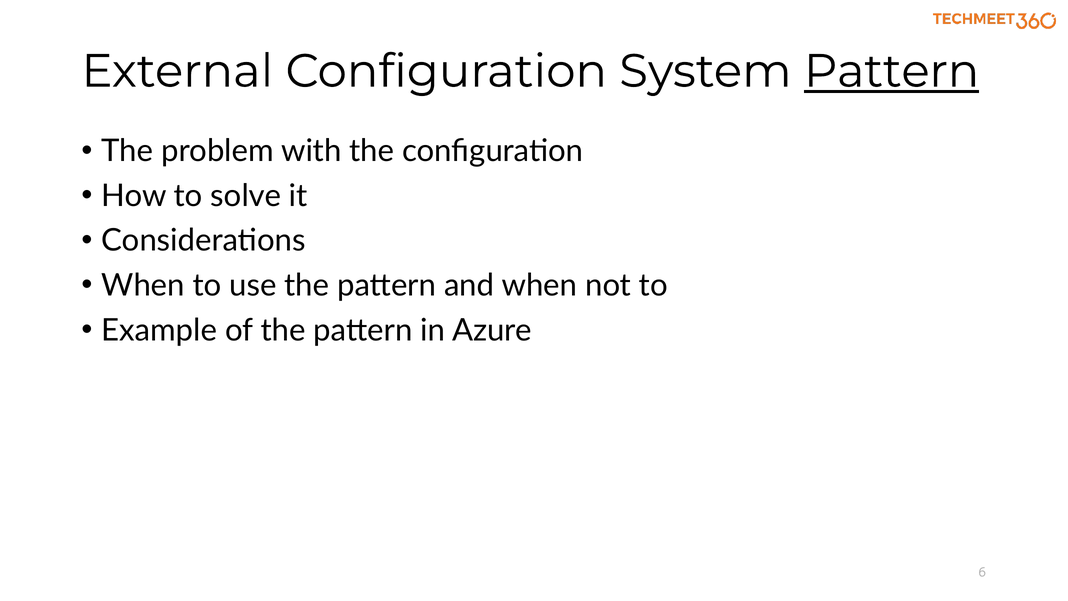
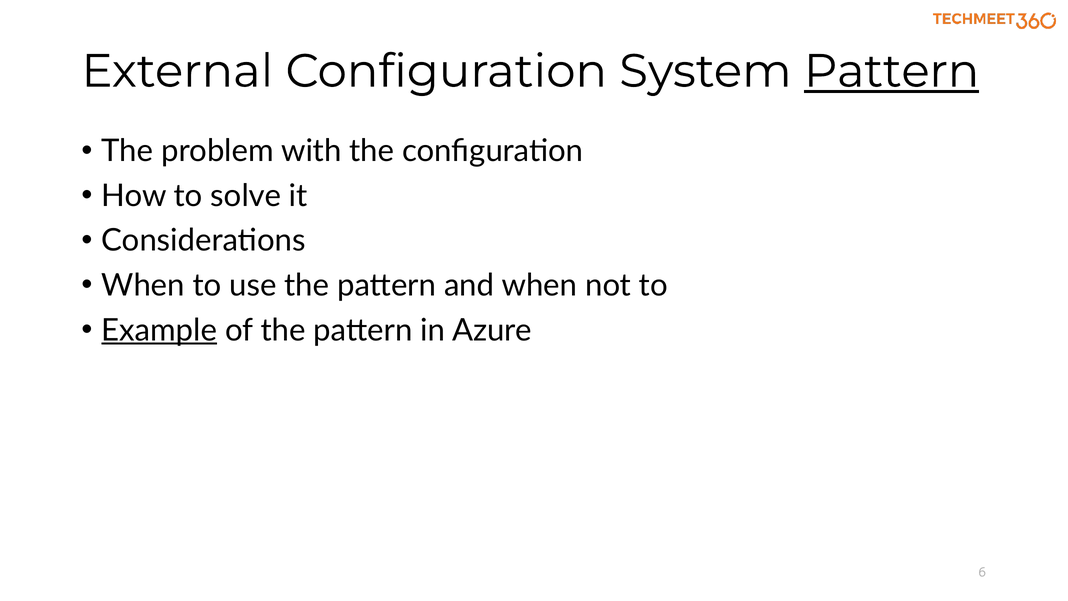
Example underline: none -> present
